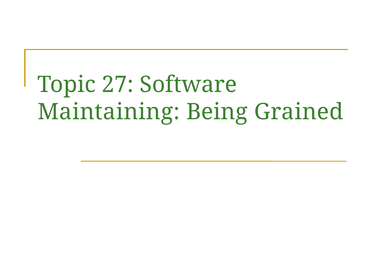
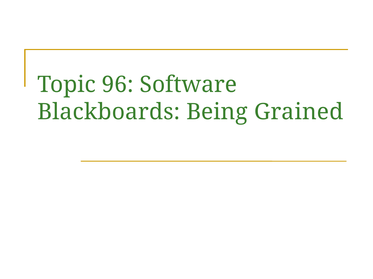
27: 27 -> 96
Maintaining: Maintaining -> Blackboards
